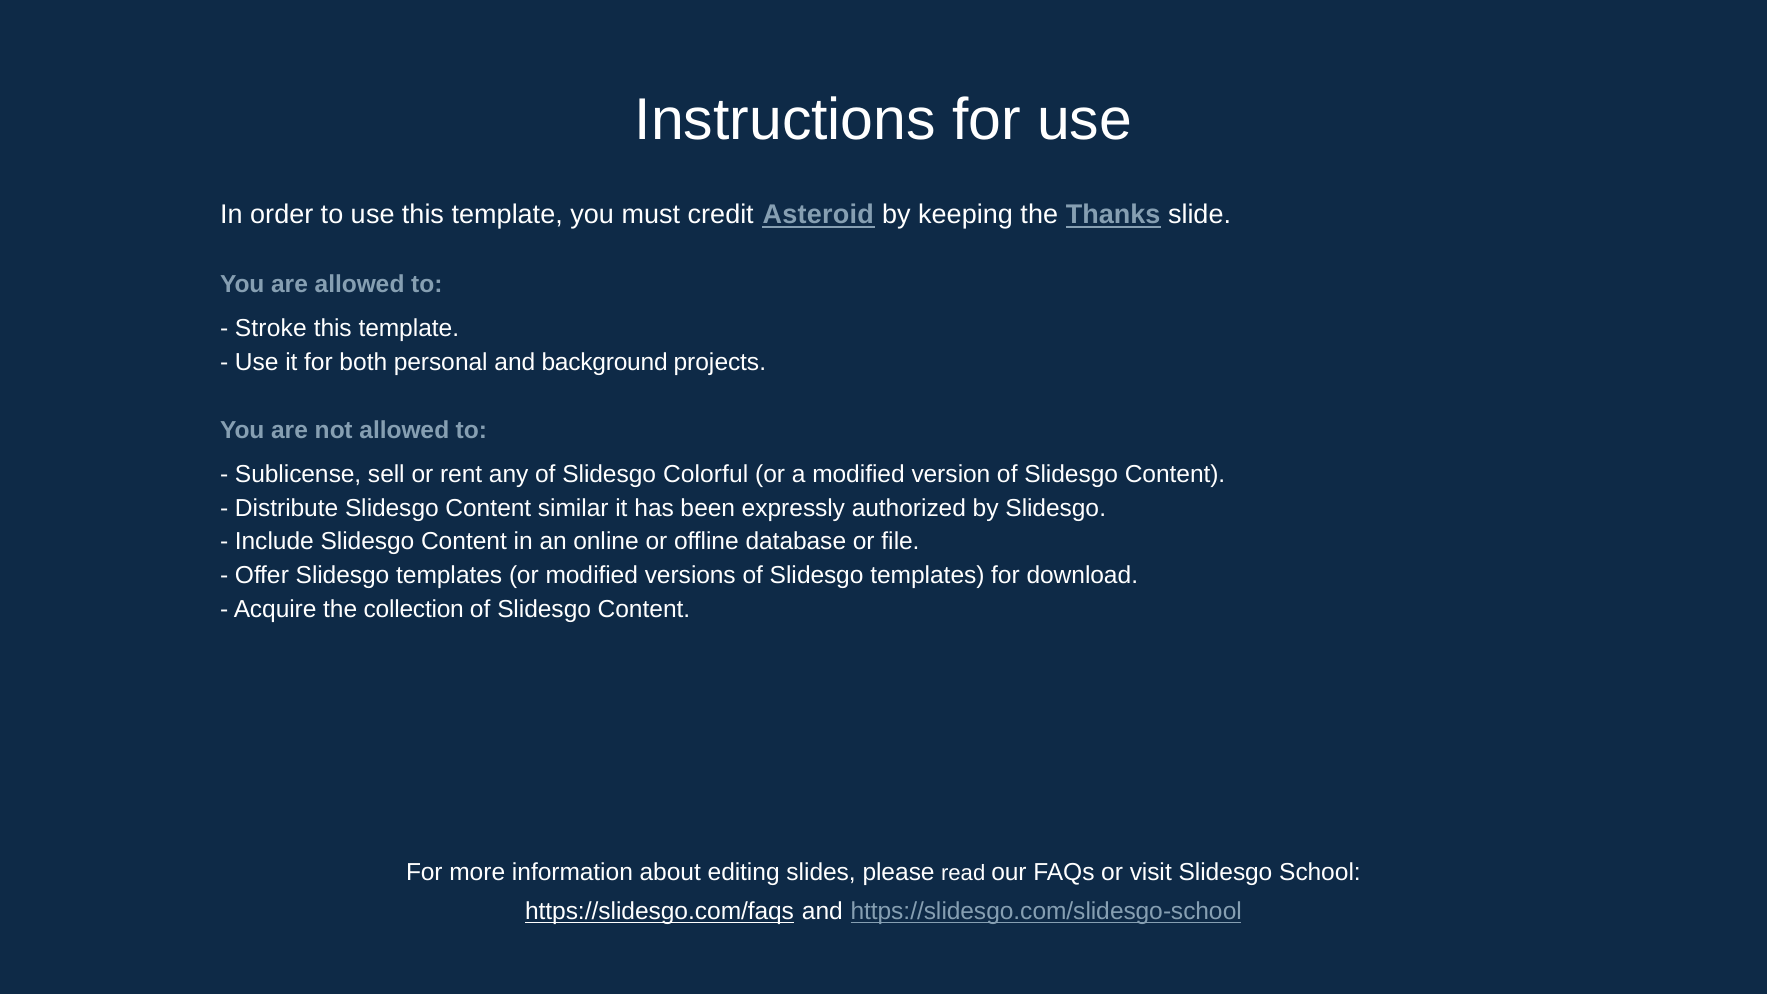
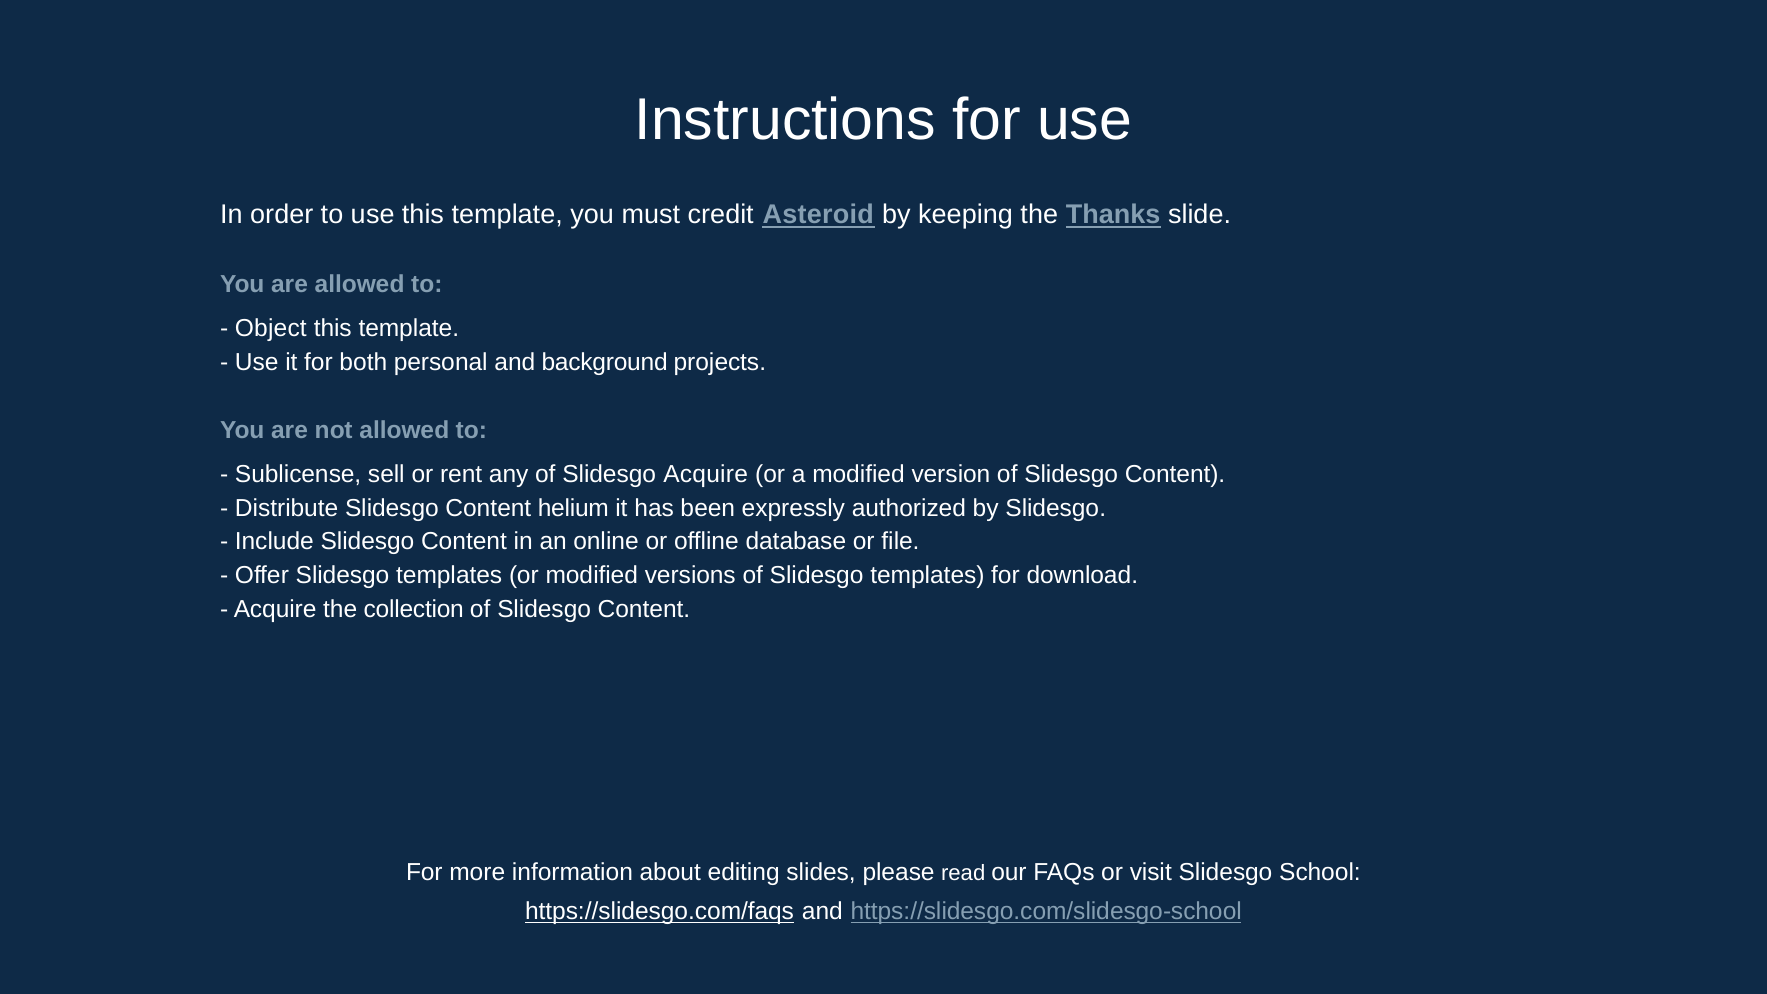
Stroke: Stroke -> Object
Slidesgo Colorful: Colorful -> Acquire
similar: similar -> helium
